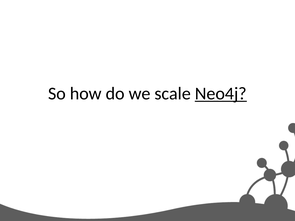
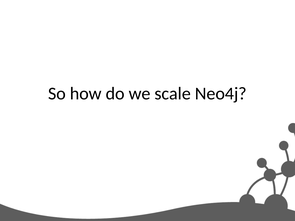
Neo4j underline: present -> none
